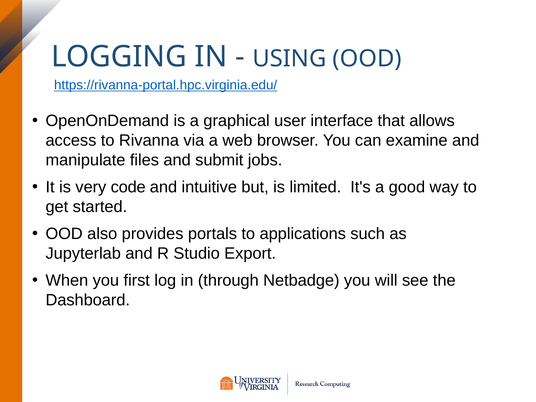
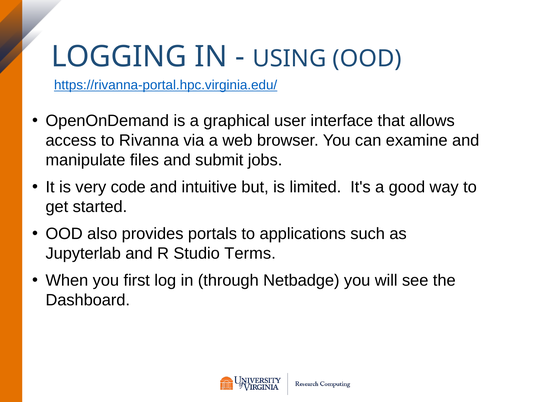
Export: Export -> Terms
